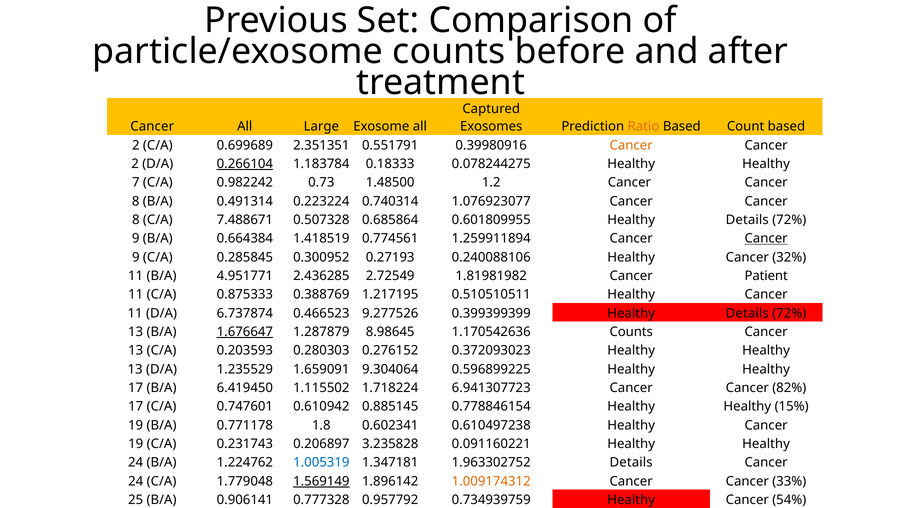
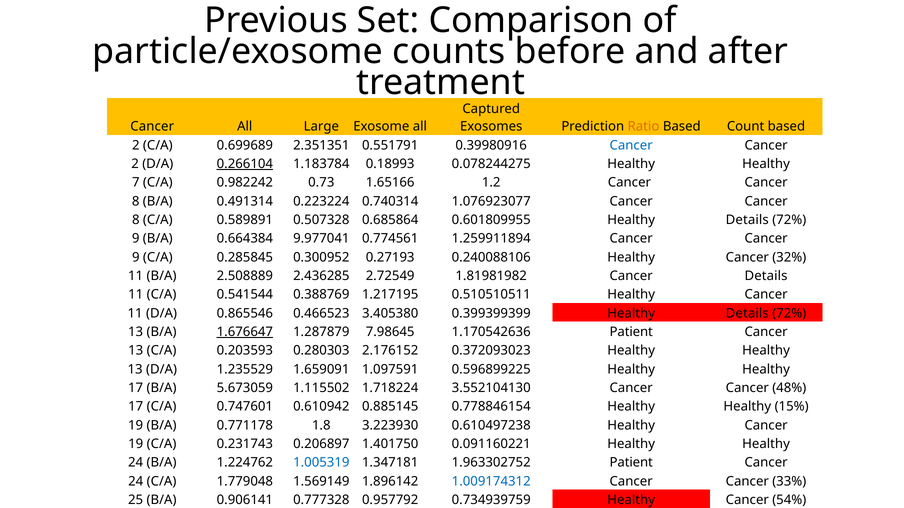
Cancer at (631, 145) colour: orange -> blue
0.18333: 0.18333 -> 0.18993
1.48500: 1.48500 -> 1.65166
7.488671: 7.488671 -> 0.589891
1.418519: 1.418519 -> 9.977041
Cancer at (766, 239) underline: present -> none
4.951771: 4.951771 -> 2.508889
Cancer Patient: Patient -> Details
0.875333: 0.875333 -> 0.541544
6.737874: 6.737874 -> 0.865546
9.277526: 9.277526 -> 3.405380
8.98645: 8.98645 -> 7.98645
1.170542636 Counts: Counts -> Patient
0.276152: 0.276152 -> 2.176152
9.304064: 9.304064 -> 1.097591
6.419450: 6.419450 -> 5.673059
6.941307723: 6.941307723 -> 3.552104130
82%: 82% -> 48%
0.602341: 0.602341 -> 3.223930
3.235828: 3.235828 -> 1.401750
1.963302752 Details: Details -> Patient
1.569149 underline: present -> none
1.009174312 colour: orange -> blue
